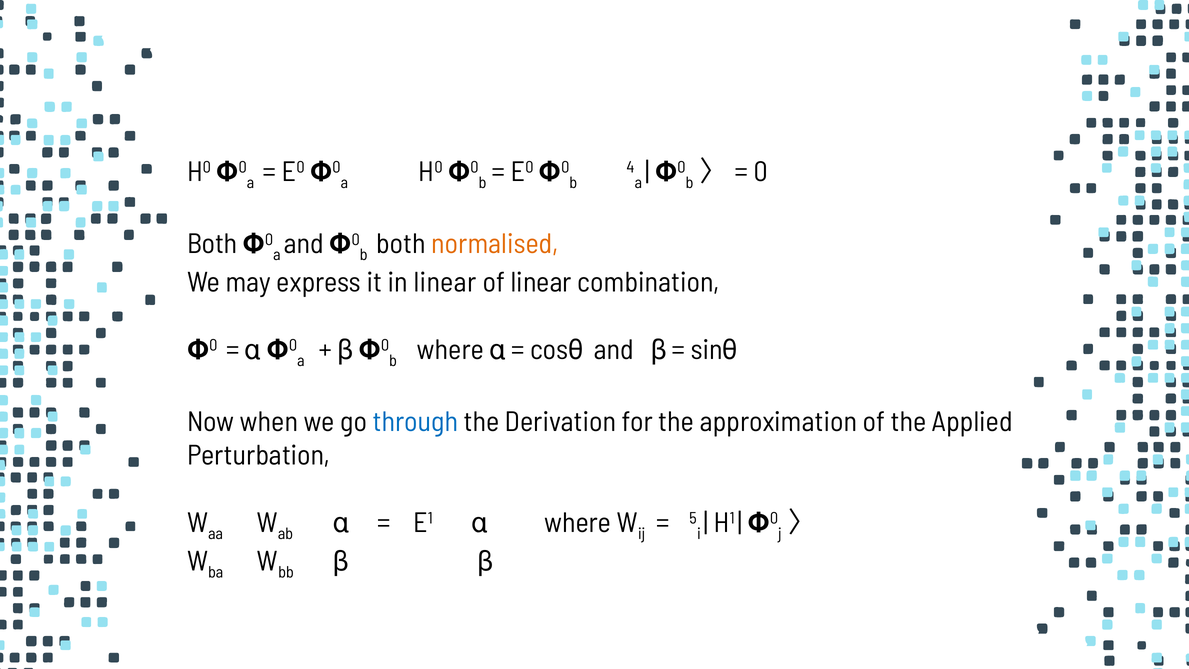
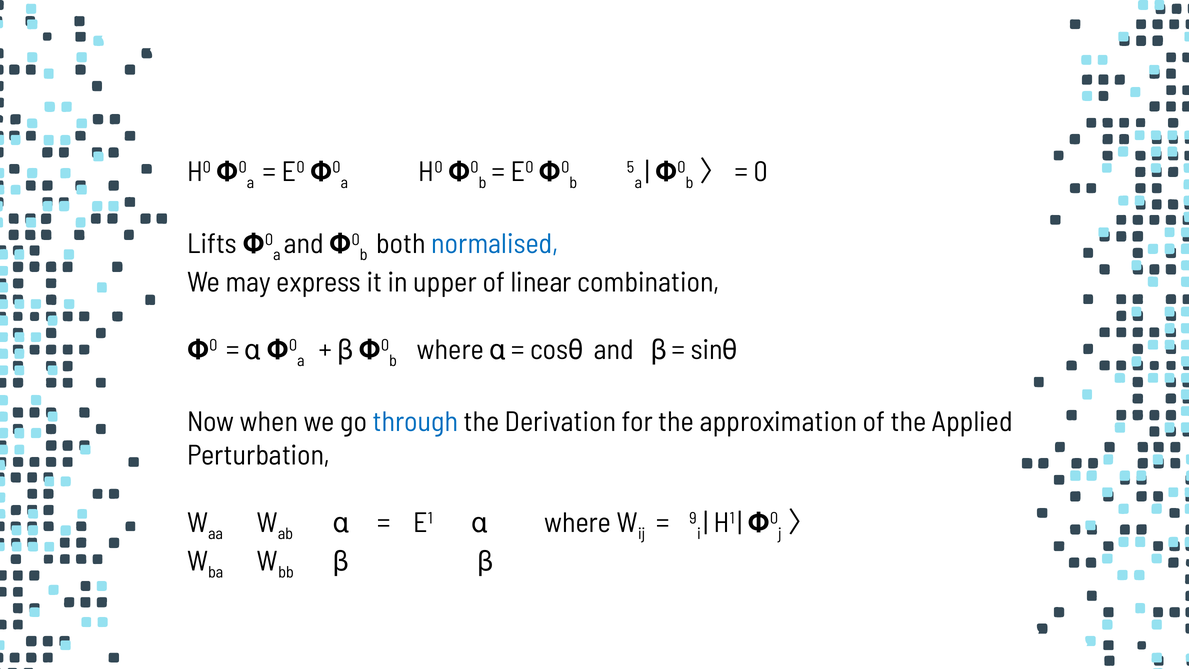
4: 4 -> 5
Both at (212, 244): Both -> Lifts
normalised colour: orange -> blue
in linear: linear -> upper
5: 5 -> 9
